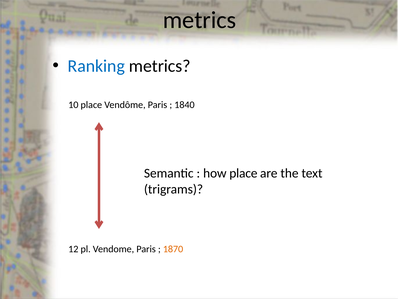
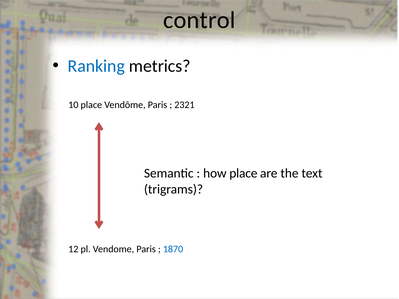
metrics at (199, 20): metrics -> control
1840: 1840 -> 2321
1870 colour: orange -> blue
